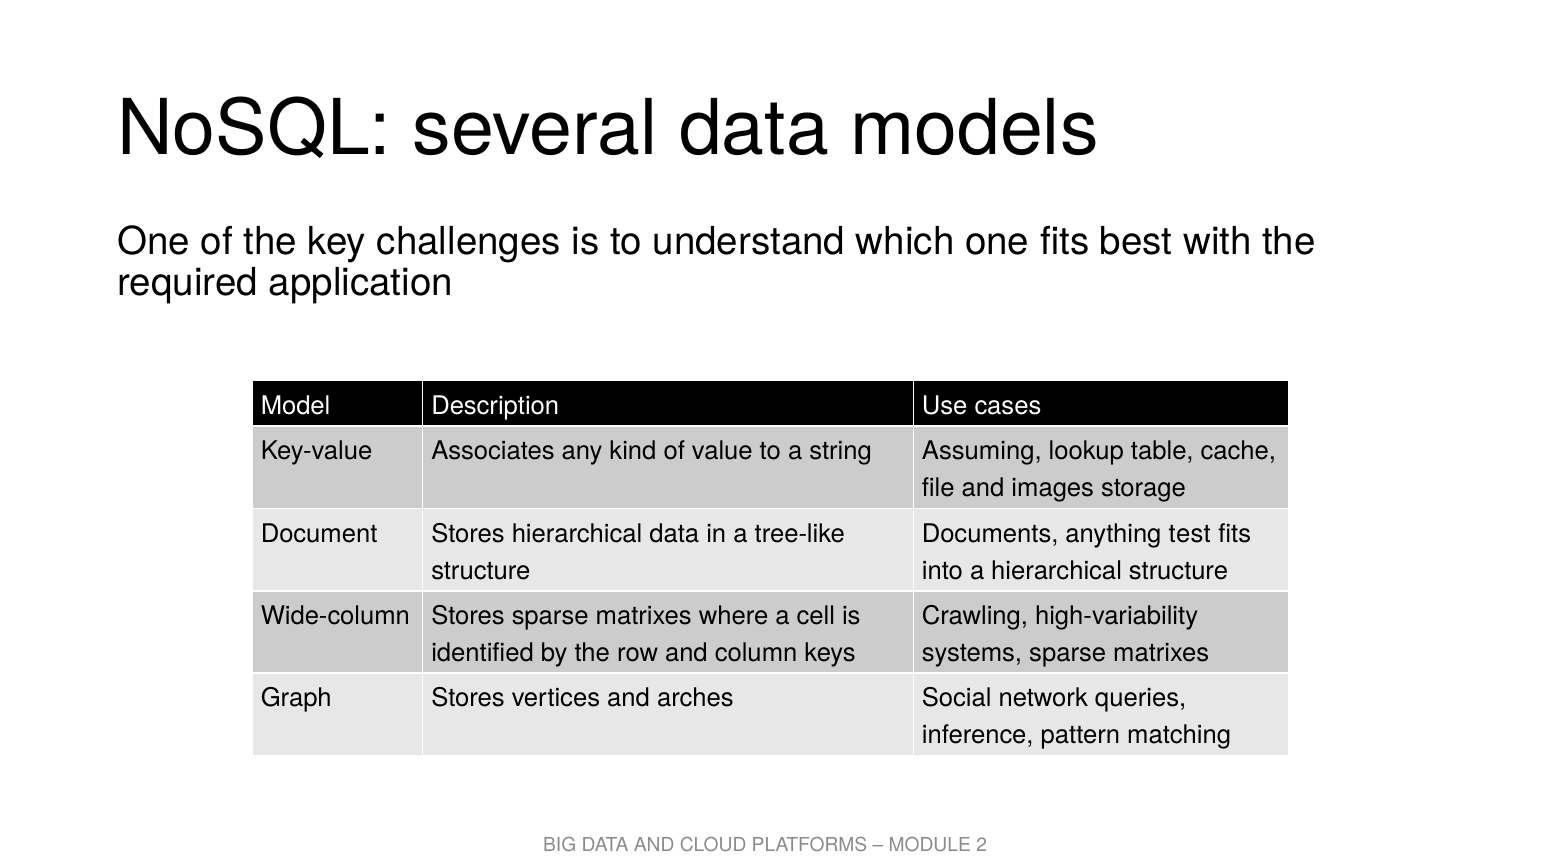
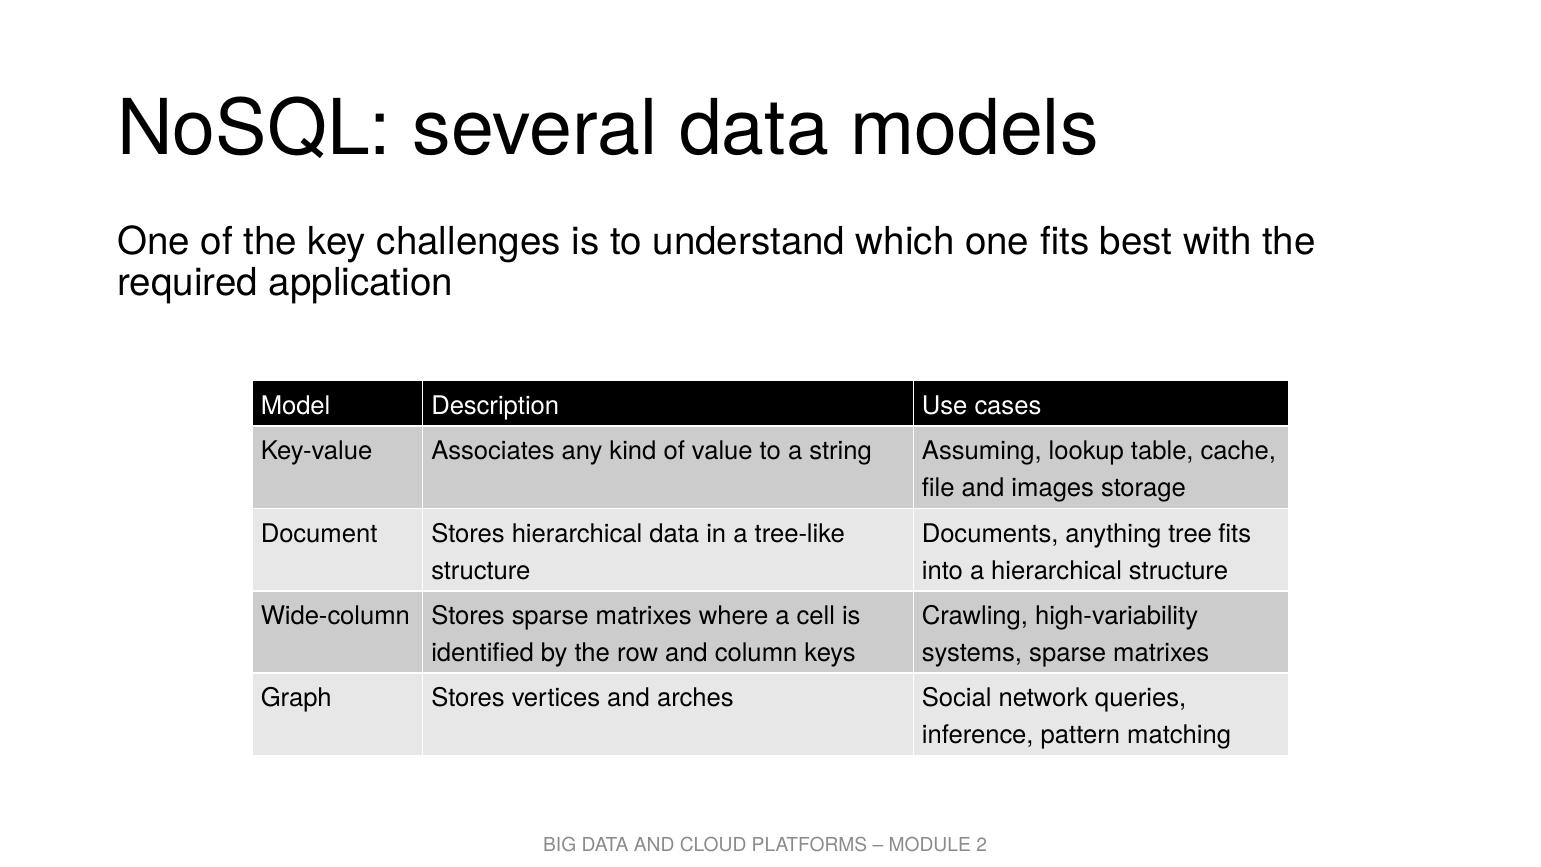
test: test -> tree
